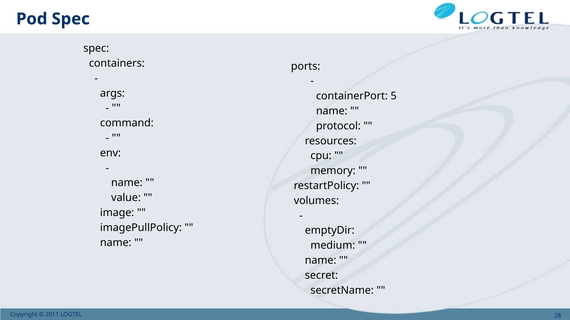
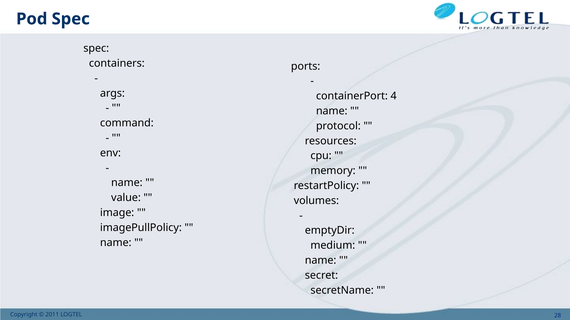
5: 5 -> 4
